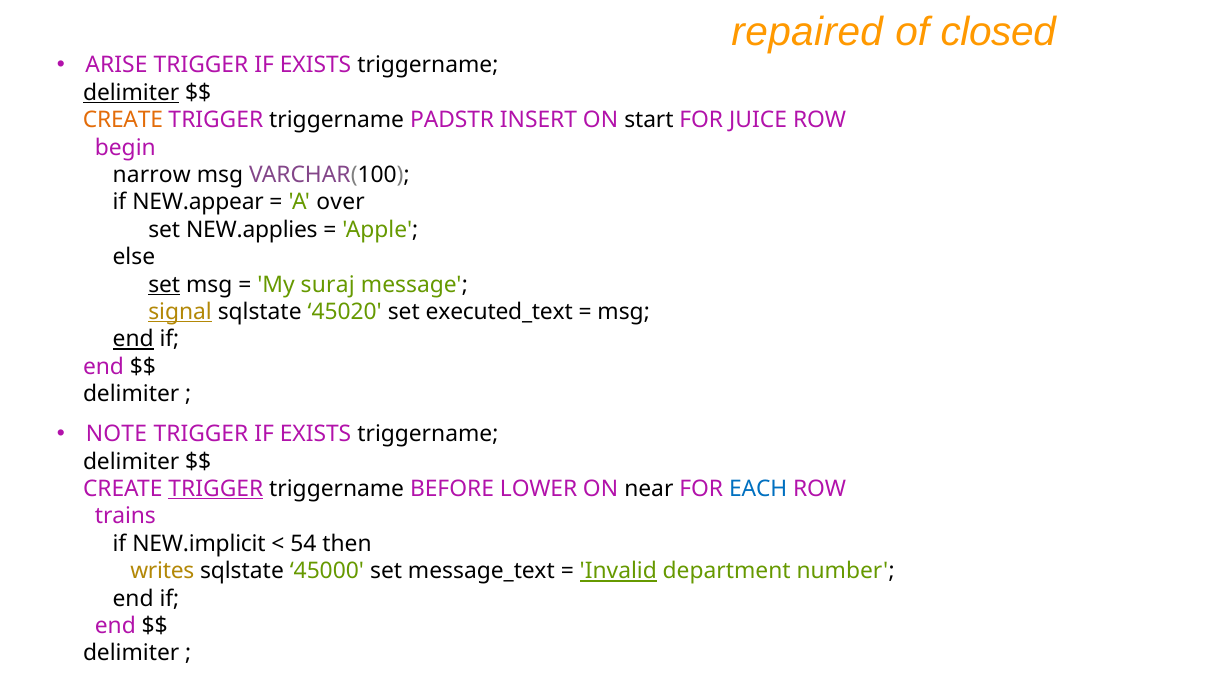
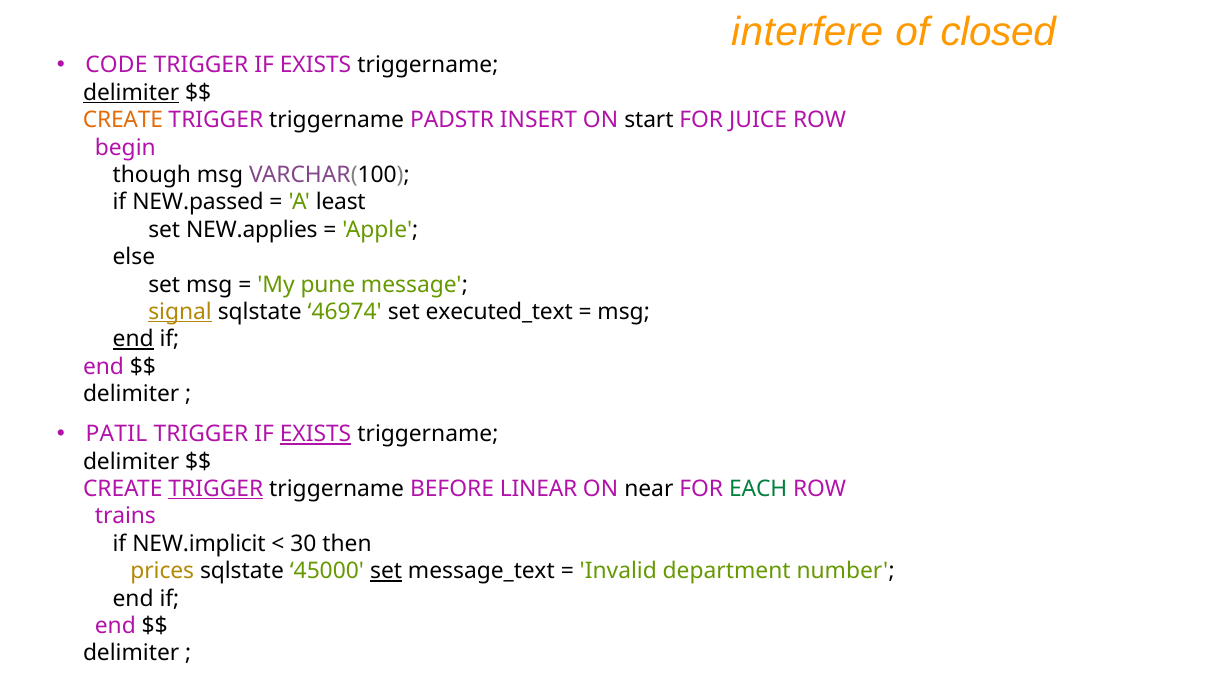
repaired: repaired -> interfere
ARISE: ARISE -> CODE
narrow: narrow -> though
NEW.appear: NEW.appear -> NEW.passed
over: over -> least
set at (164, 284) underline: present -> none
suraj: suraj -> pune
45020: 45020 -> 46974
NOTE: NOTE -> PATIL
EXISTS at (315, 434) underline: none -> present
LOWER: LOWER -> LINEAR
EACH colour: blue -> green
54: 54 -> 30
writes: writes -> prices
set at (386, 571) underline: none -> present
Invalid underline: present -> none
